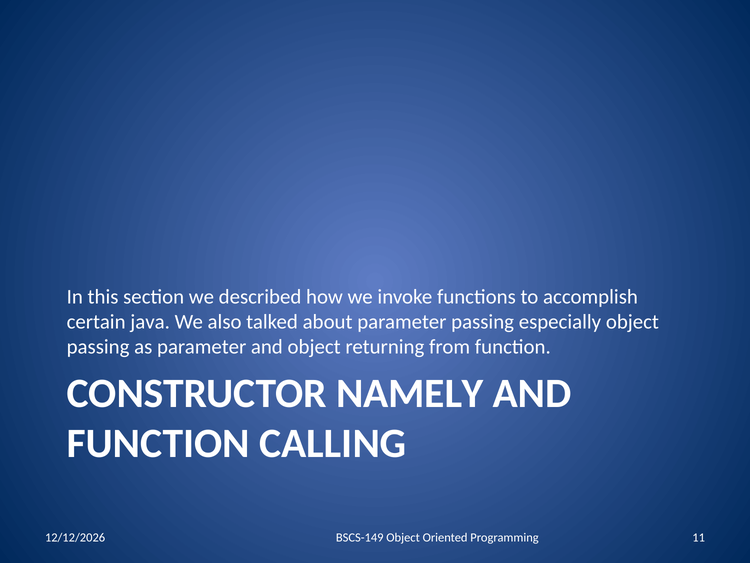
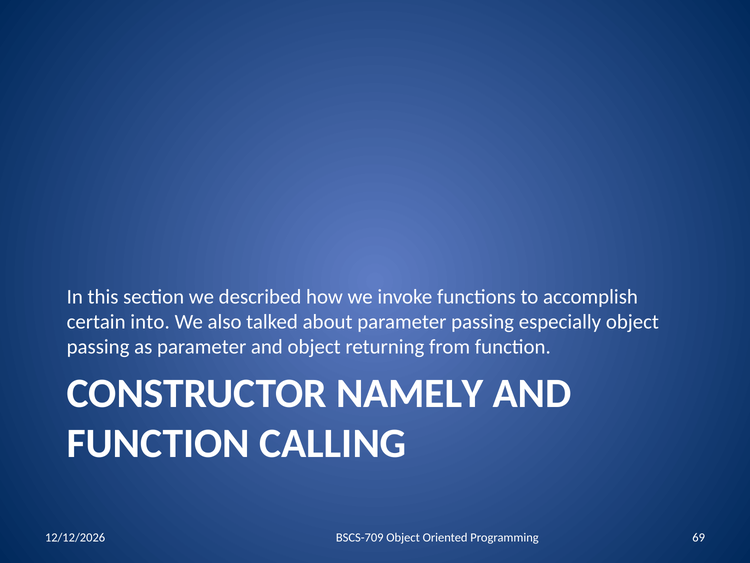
java: java -> into
11: 11 -> 69
BSCS-149: BSCS-149 -> BSCS-709
